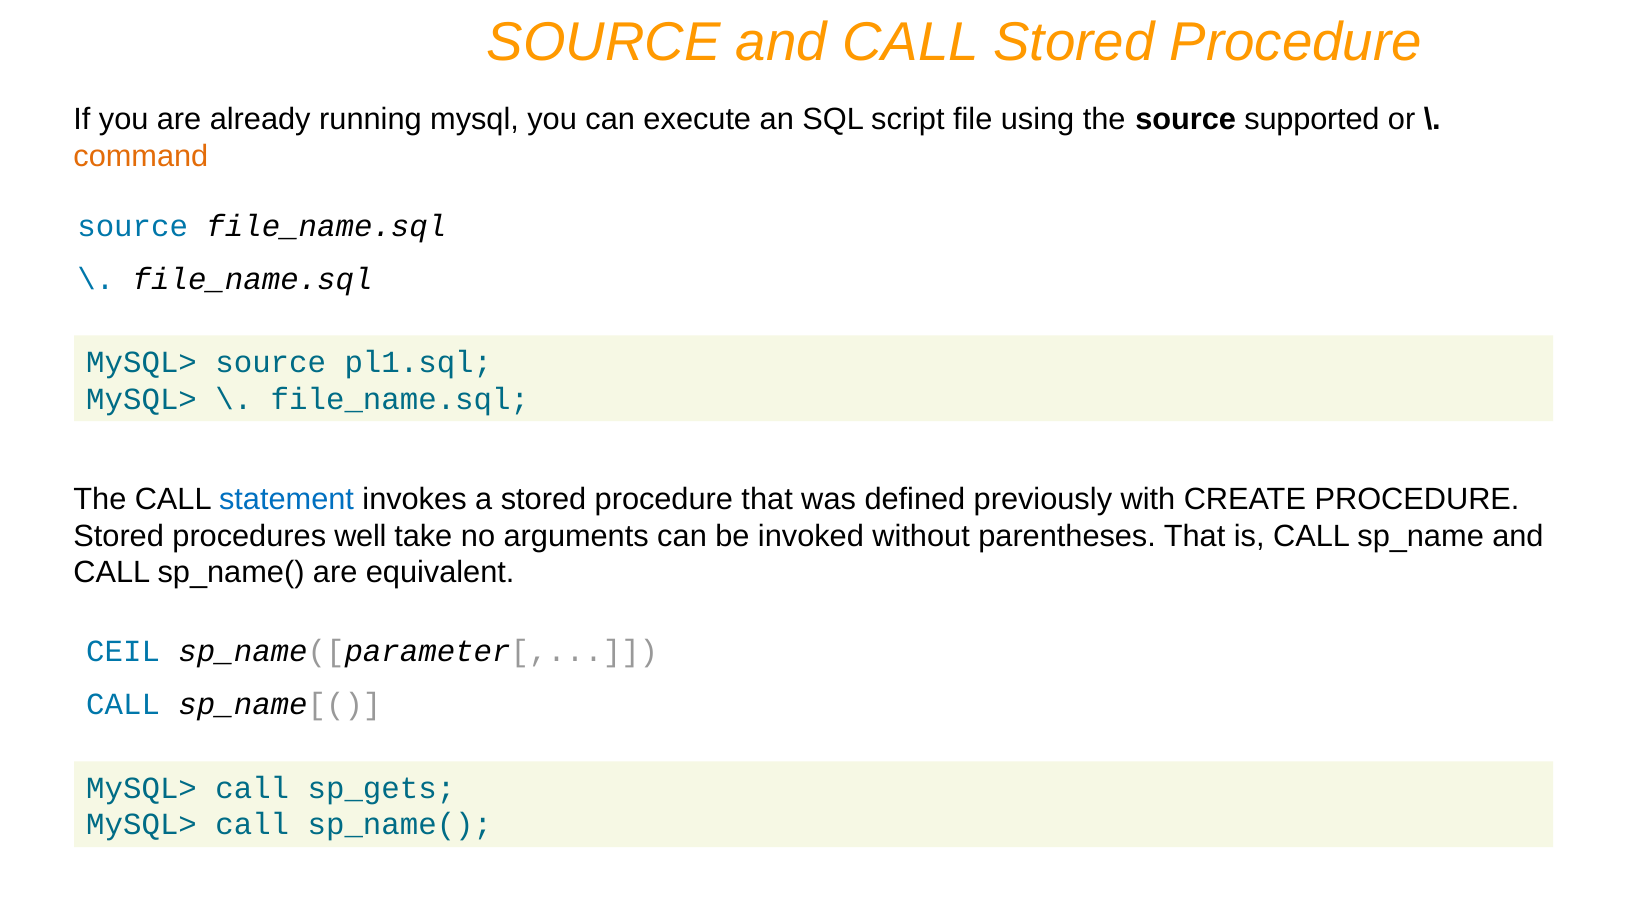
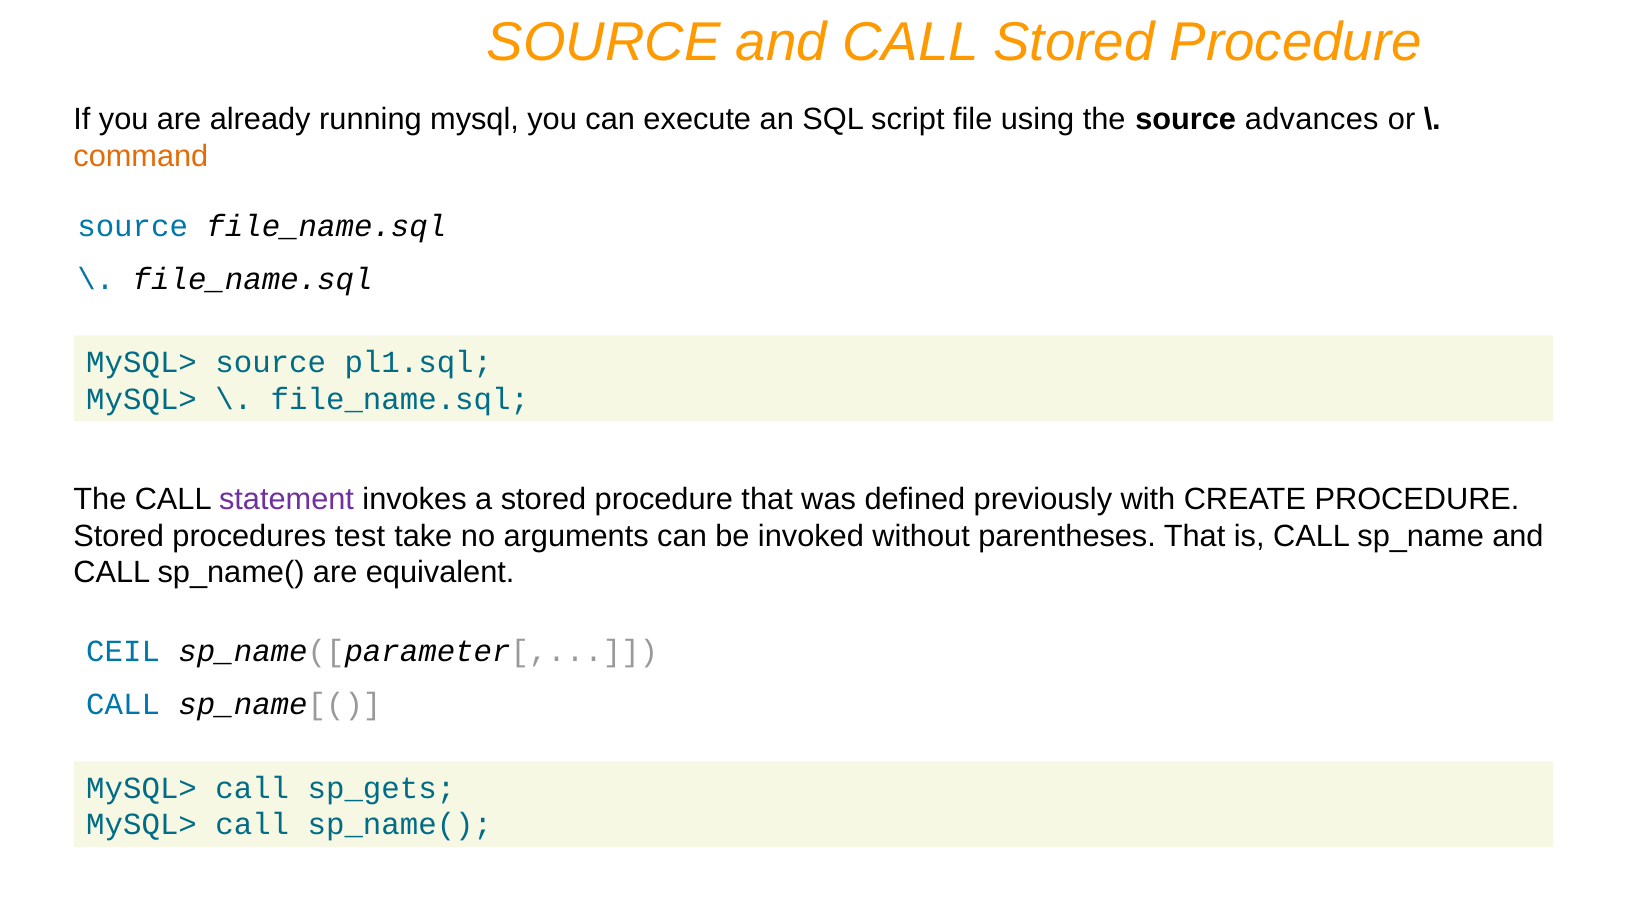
supported: supported -> advances
statement colour: blue -> purple
well: well -> test
